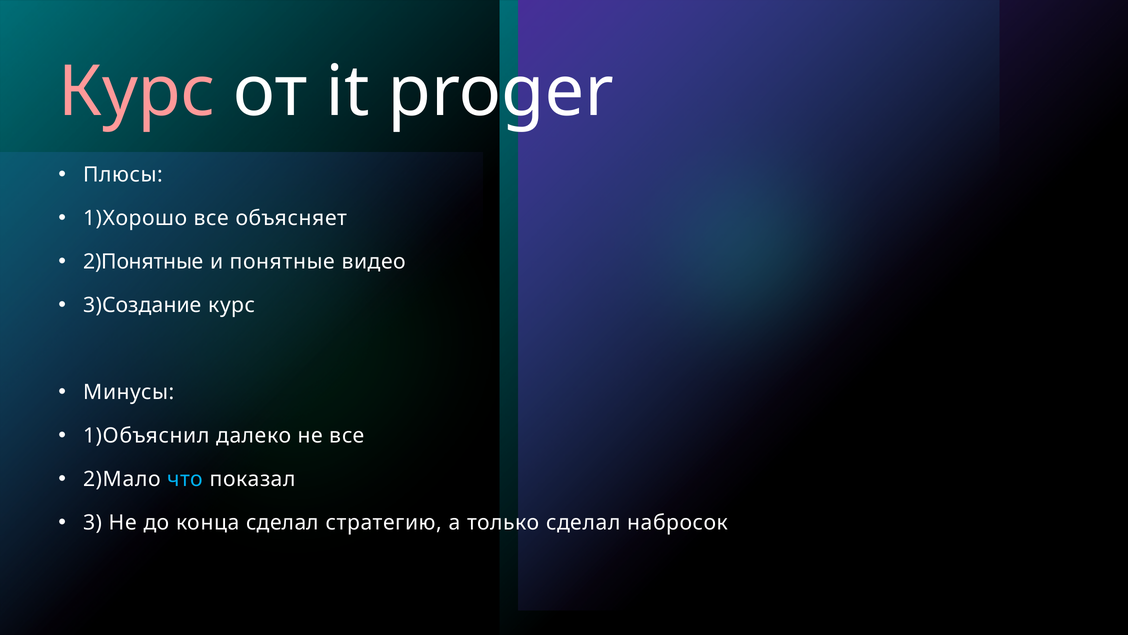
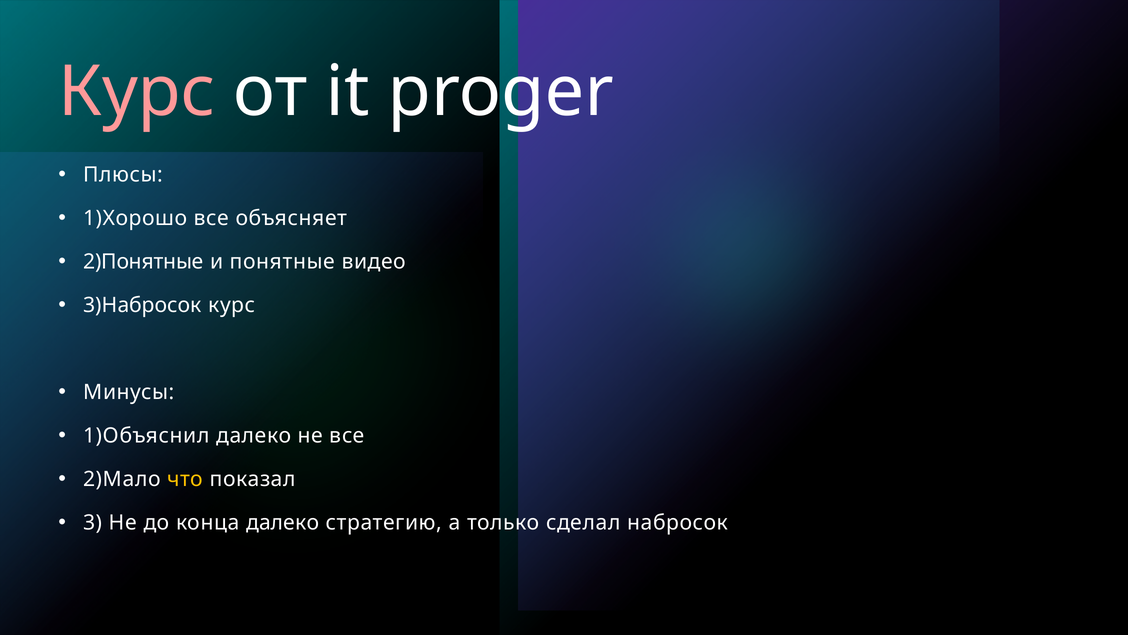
3)Создание: 3)Создание -> 3)Набросок
что colour: light blue -> yellow
конца сделал: сделал -> далеко
